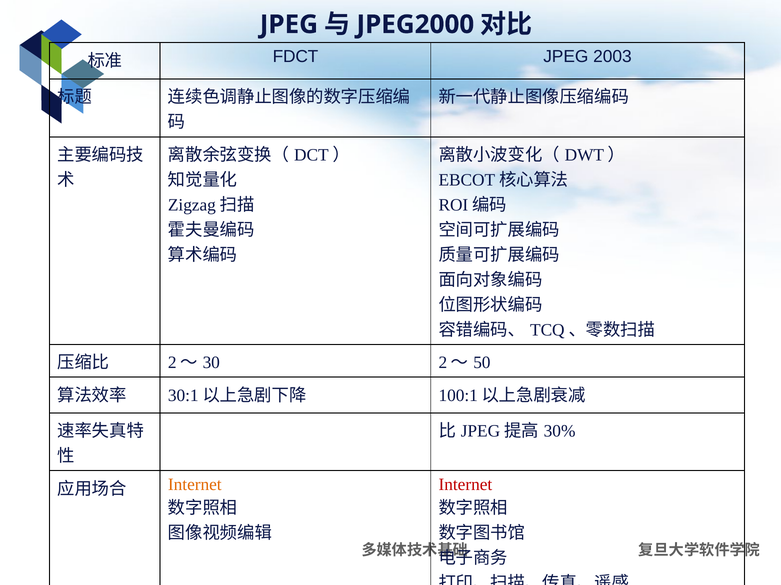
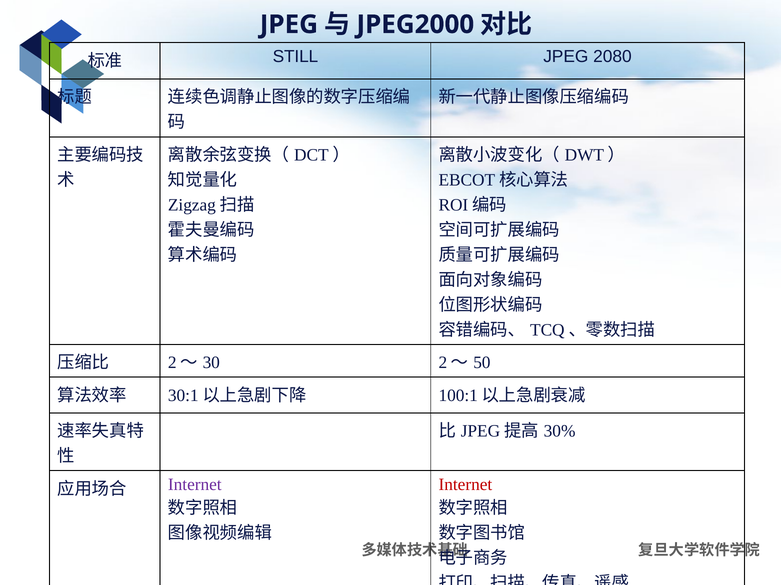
FDCT: FDCT -> STILL
2003: 2003 -> 2080
Internet at (195, 485) colour: orange -> purple
